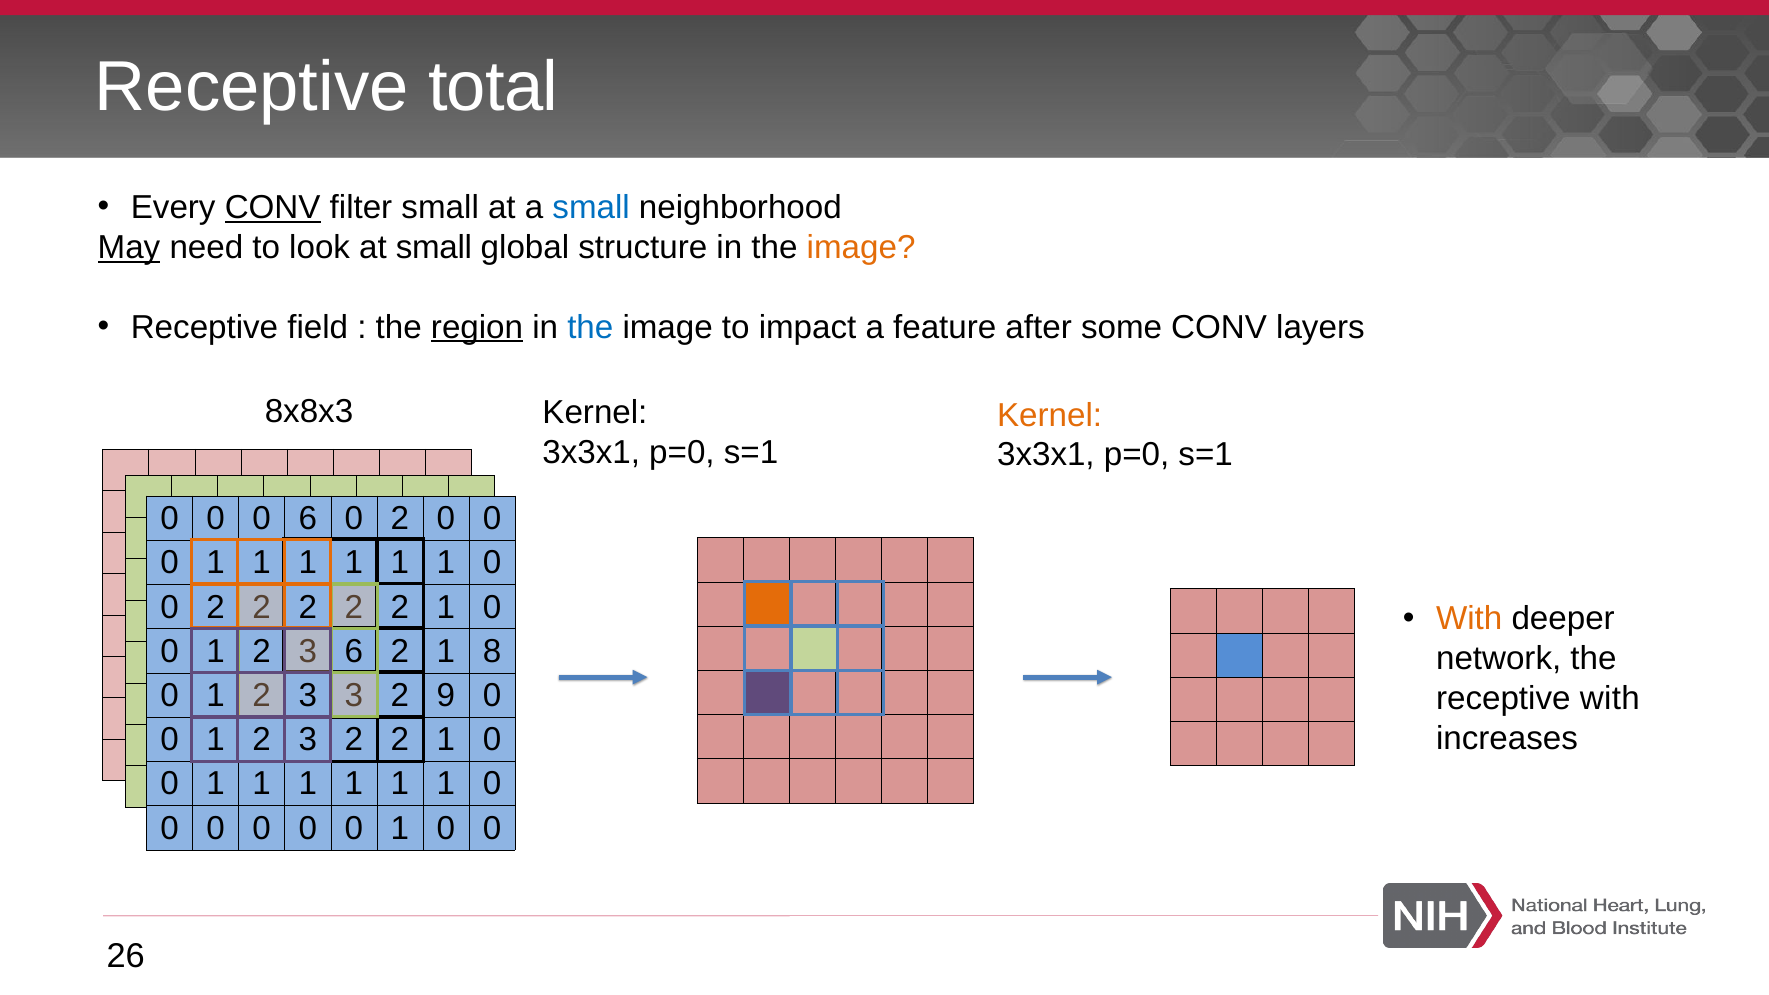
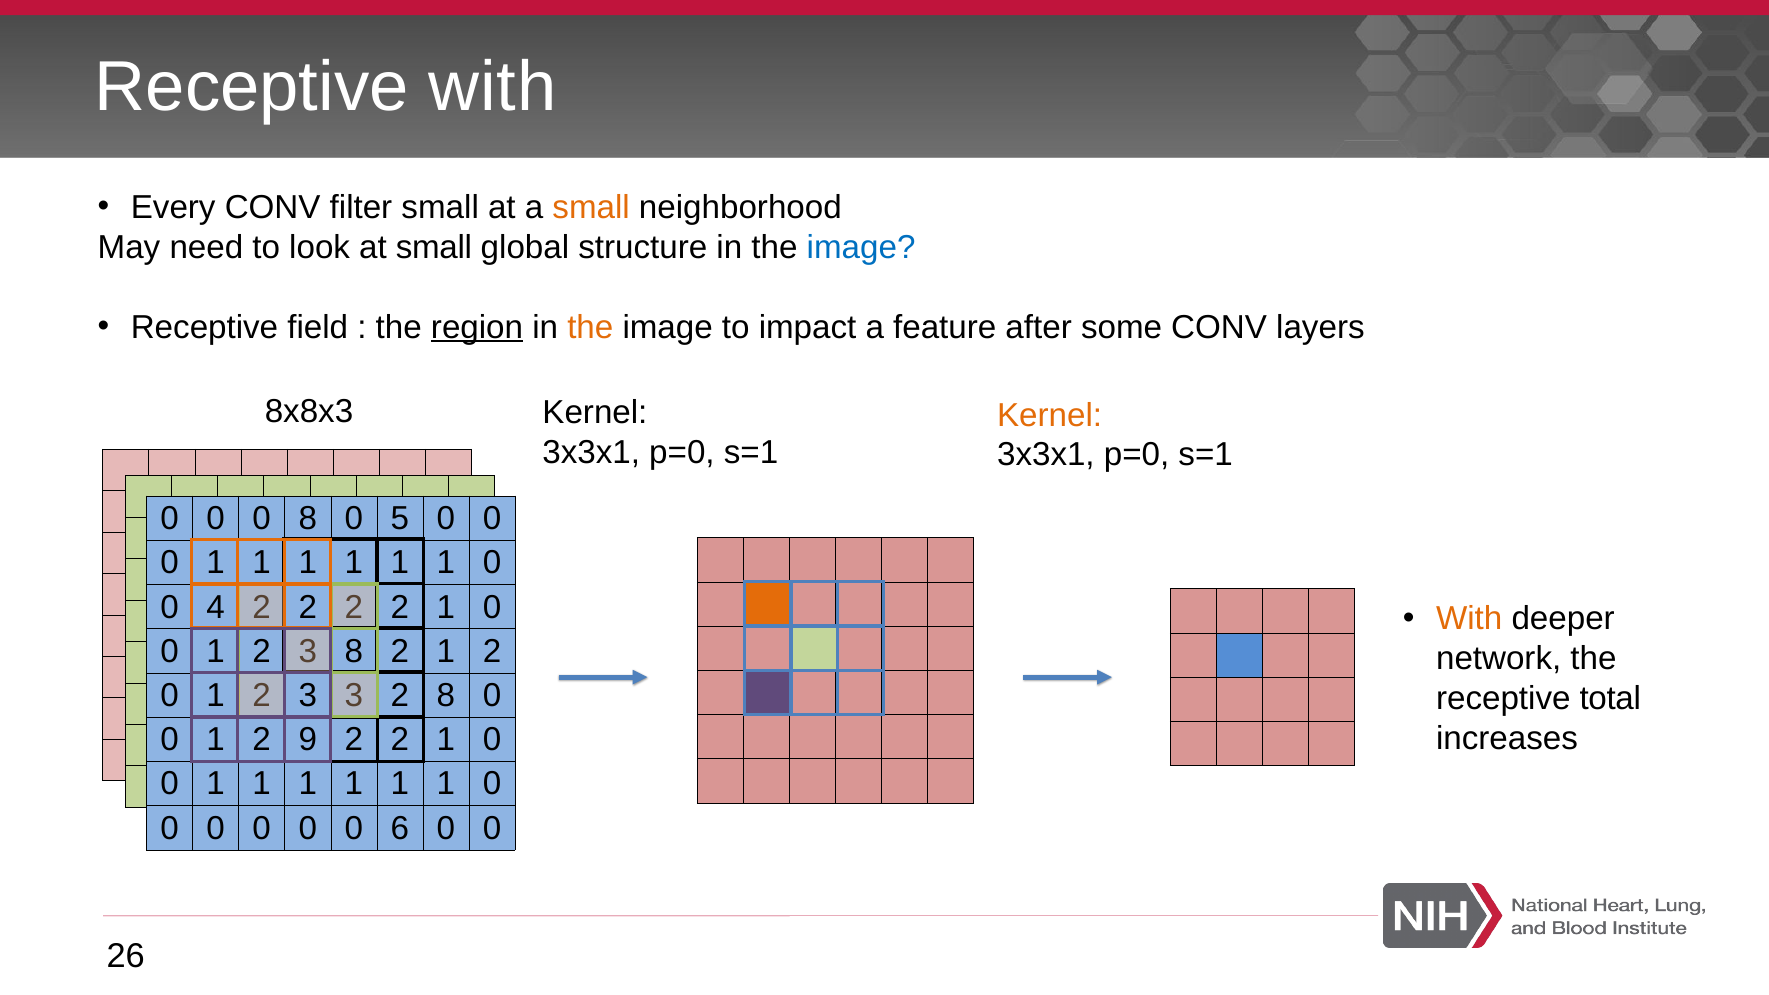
Receptive total: total -> with
CONV at (273, 208) underline: present -> none
small at (591, 208) colour: blue -> orange
May underline: present -> none
image at (861, 247) colour: orange -> blue
the at (590, 327) colour: blue -> orange
0 6: 6 -> 8
2 at (400, 519): 2 -> 5
2 at (216, 607): 2 -> 4
6 at (354, 651): 6 -> 8
2 1 8: 8 -> 2
2 9: 9 -> 8
receptive with: with -> total
3 at (308, 740): 3 -> 9
1 at (400, 828): 1 -> 6
